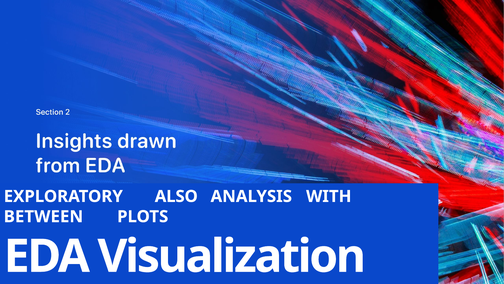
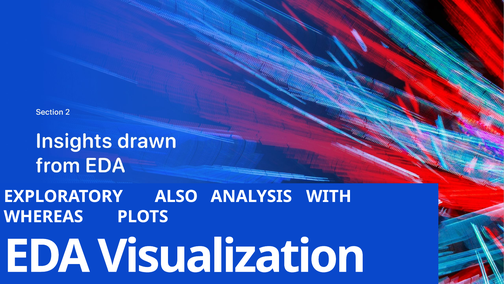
BETWEEN: BETWEEN -> WHEREAS
